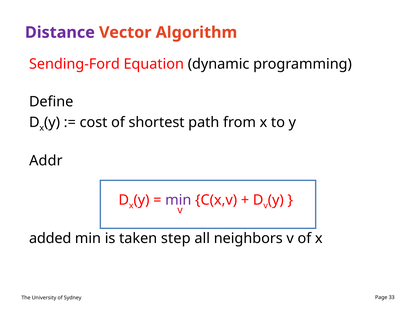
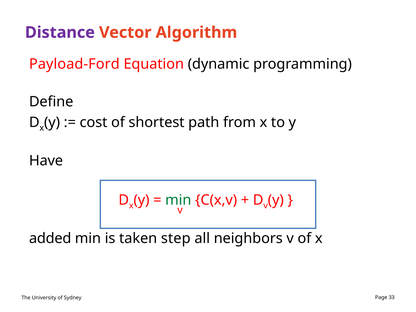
Sending-Ford: Sending-Ford -> Payload-Ford
Addr: Addr -> Have
min at (178, 200) colour: purple -> green
